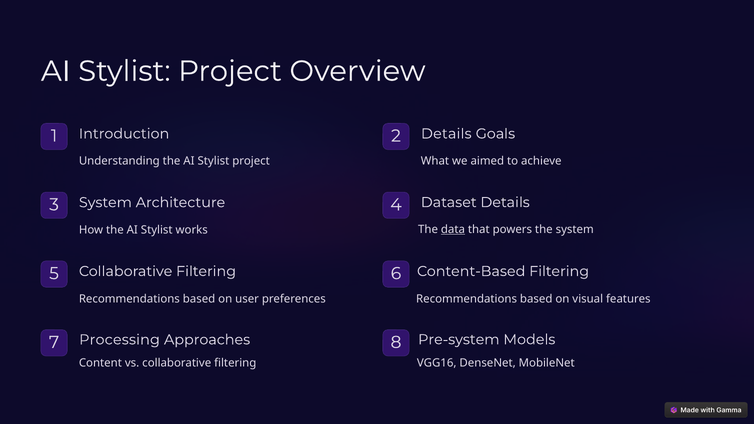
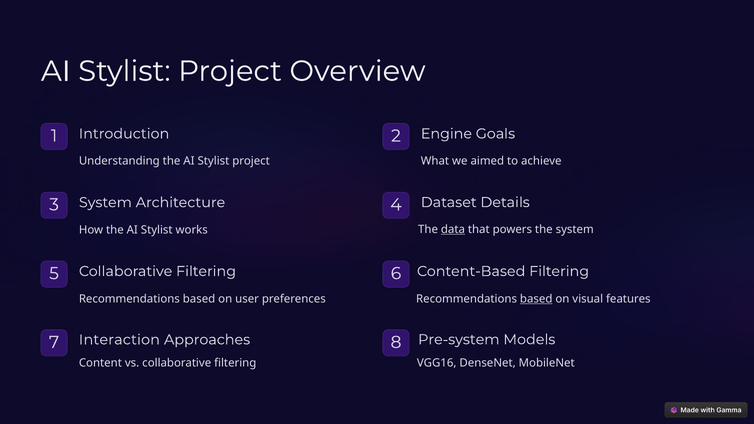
2 Details: Details -> Engine
based at (536, 299) underline: none -> present
Processing: Processing -> Interaction
